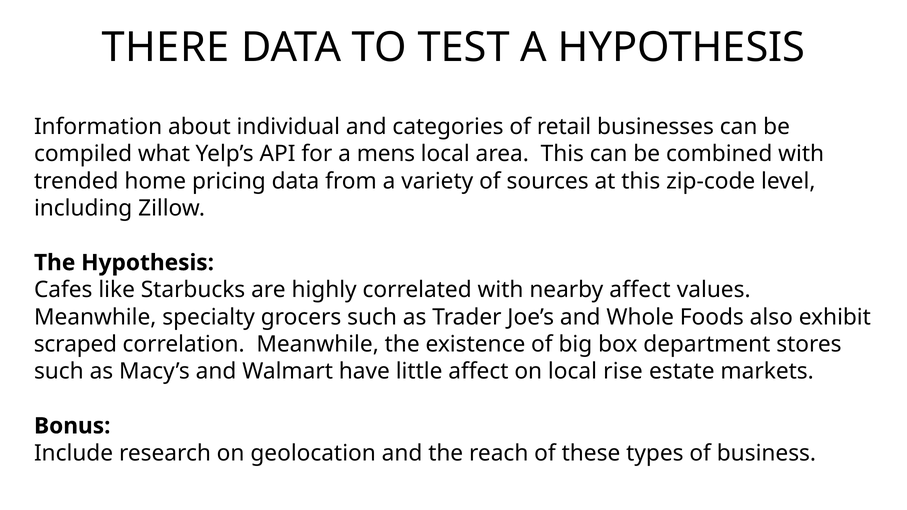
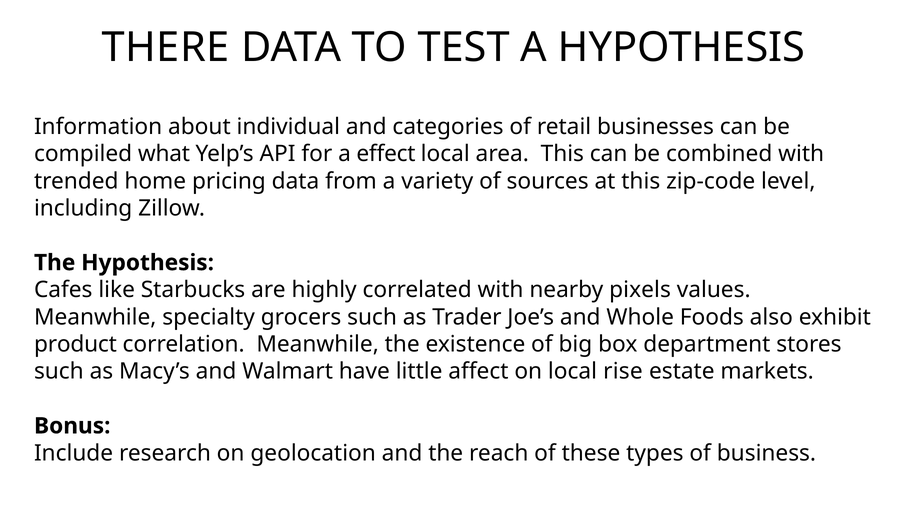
mens: mens -> effect
nearby affect: affect -> pixels
scraped: scraped -> product
